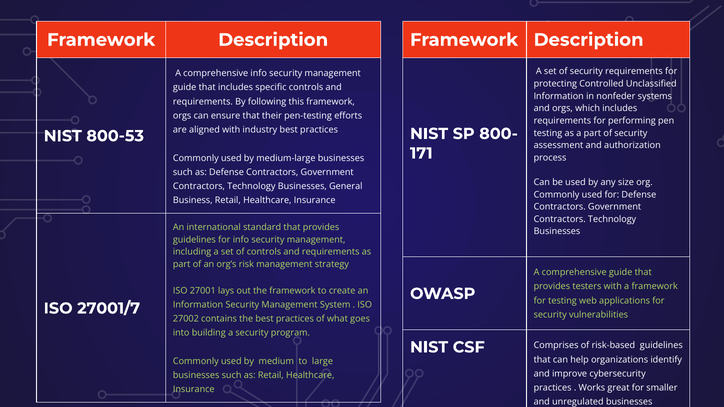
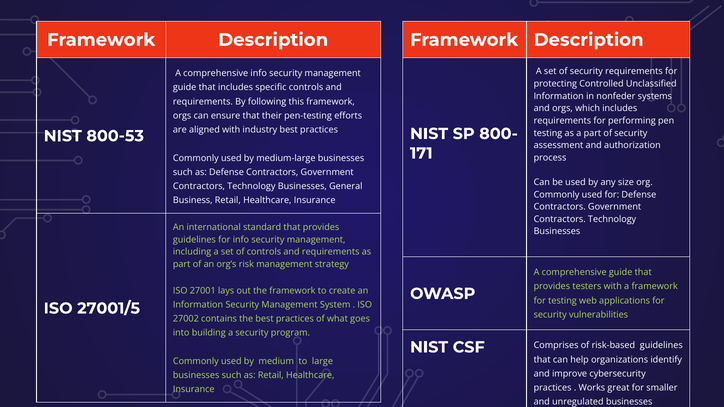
27001/7: 27001/7 -> 27001/5
